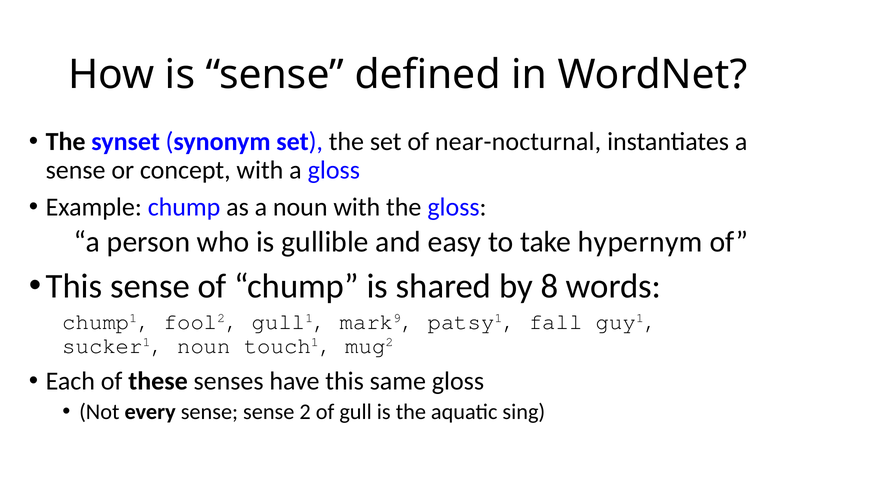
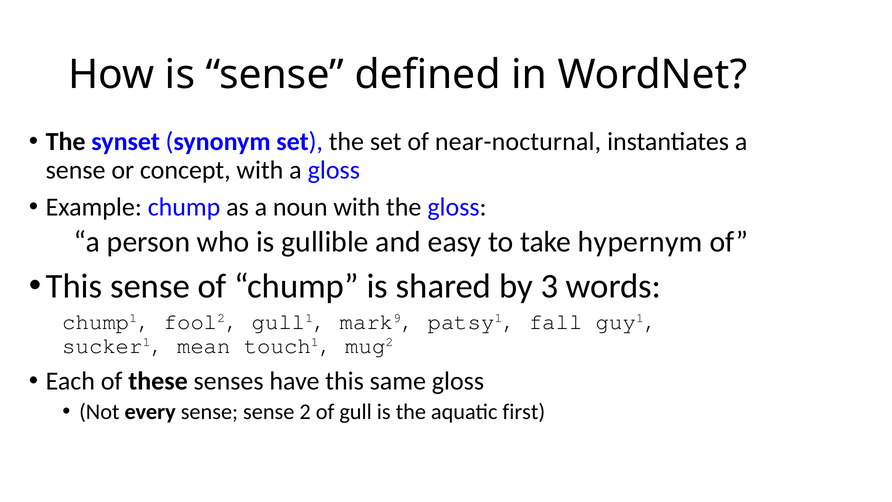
8: 8 -> 3
sucker1 noun: noun -> mean
sing: sing -> first
